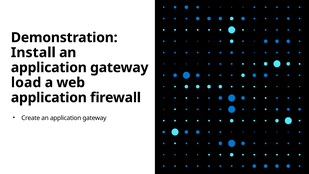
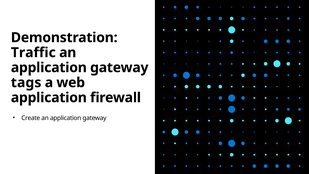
Install: Install -> Traffic
load: load -> tags
